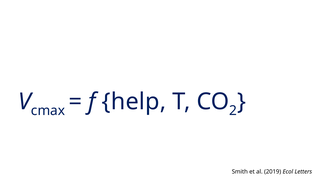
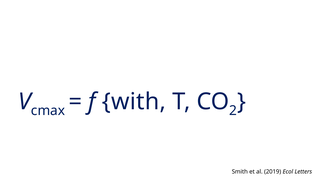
help: help -> with
